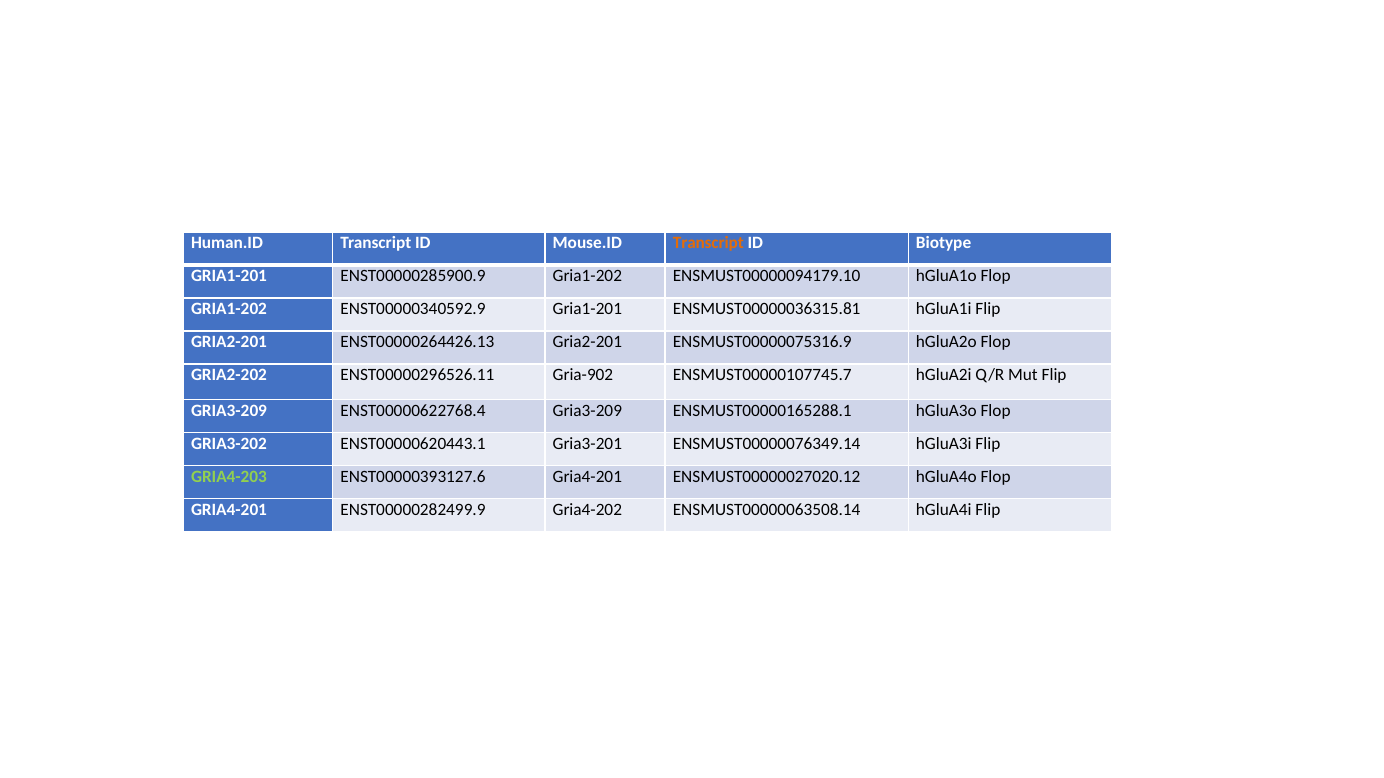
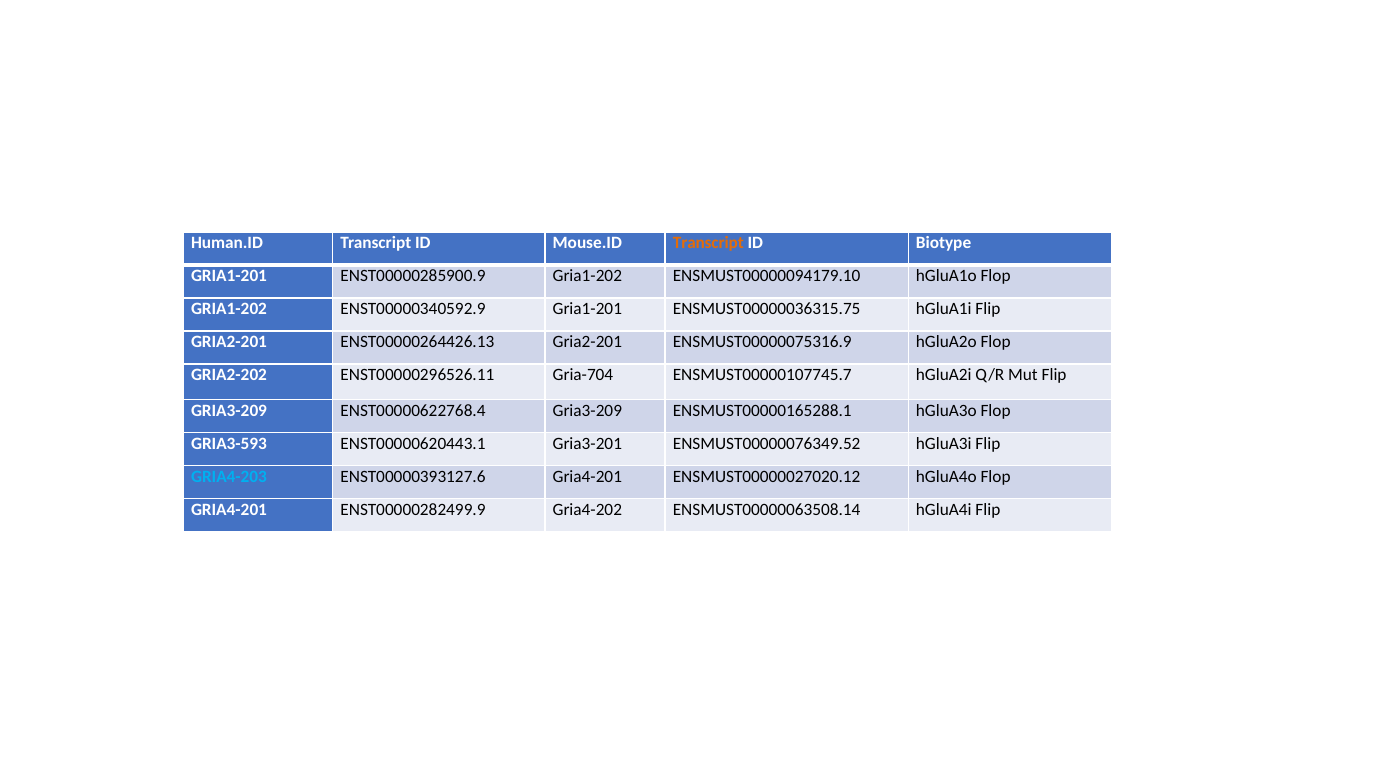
ENSMUST00000036315.81: ENSMUST00000036315.81 -> ENSMUST00000036315.75
Gria-902: Gria-902 -> Gria-704
GRIA3-202: GRIA3-202 -> GRIA3-593
ENSMUST00000076349.14: ENSMUST00000076349.14 -> ENSMUST00000076349.52
GRIA4-203 colour: light green -> light blue
